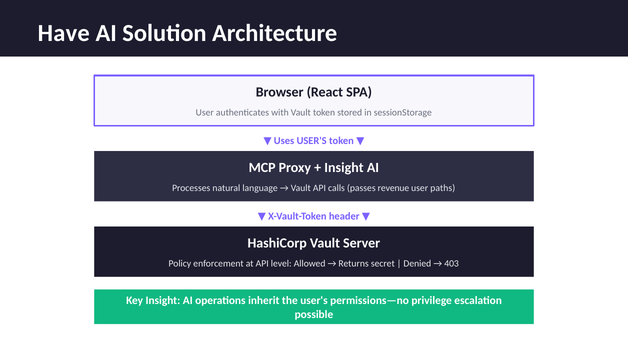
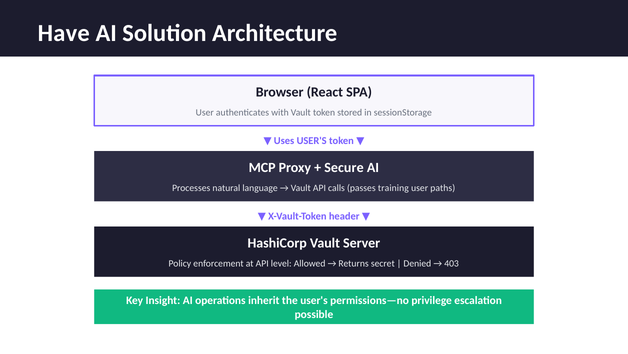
Insight at (344, 167): Insight -> Secure
revenue: revenue -> training
